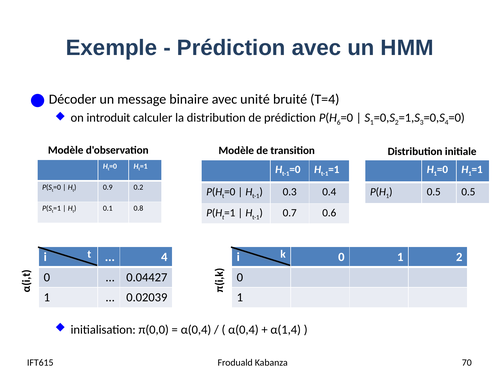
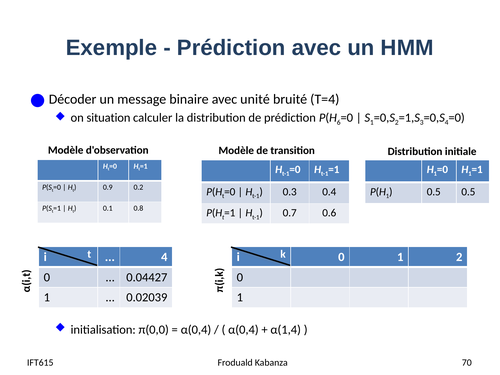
introduit: introduit -> situation
